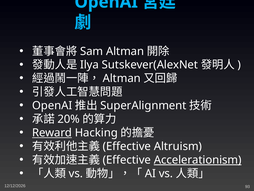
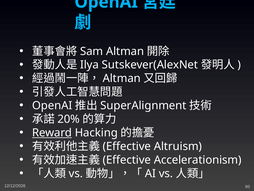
Accelerationism underline: present -> none
